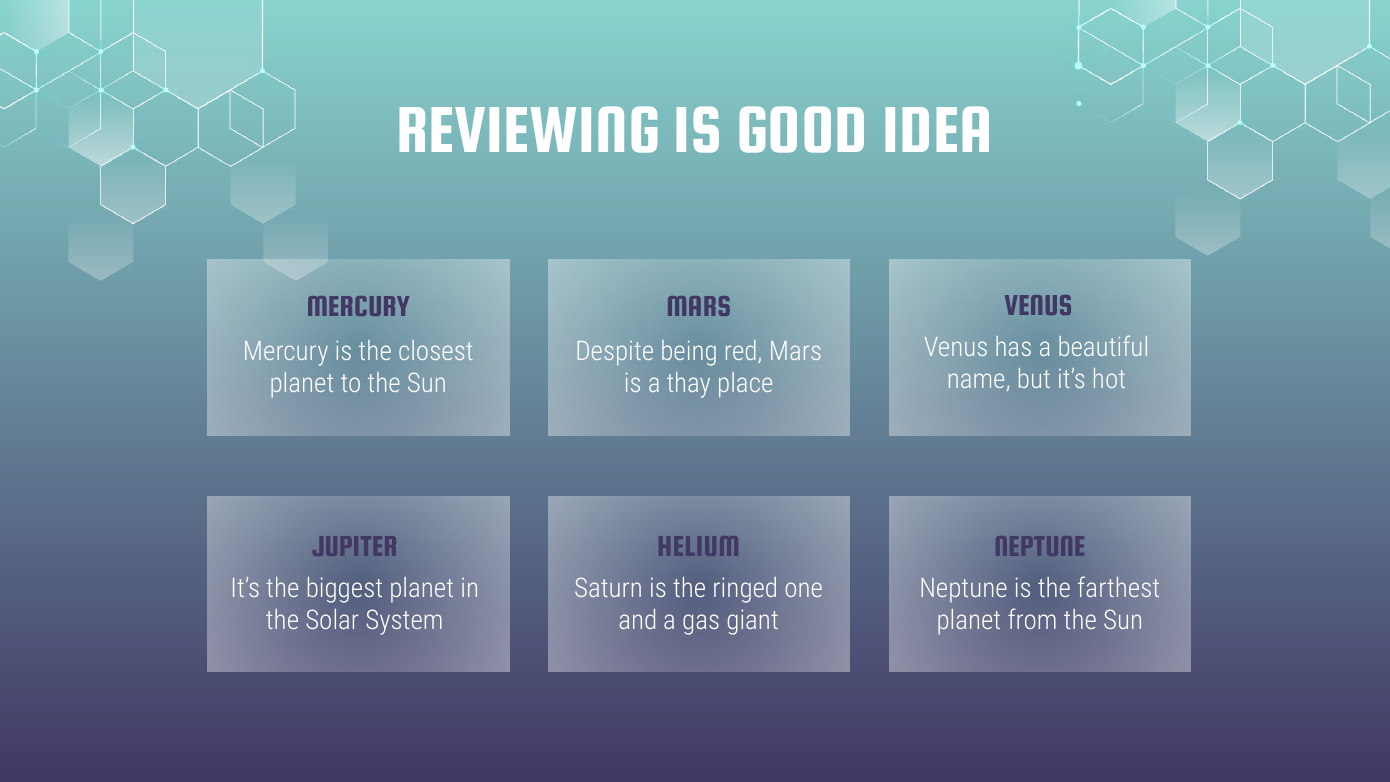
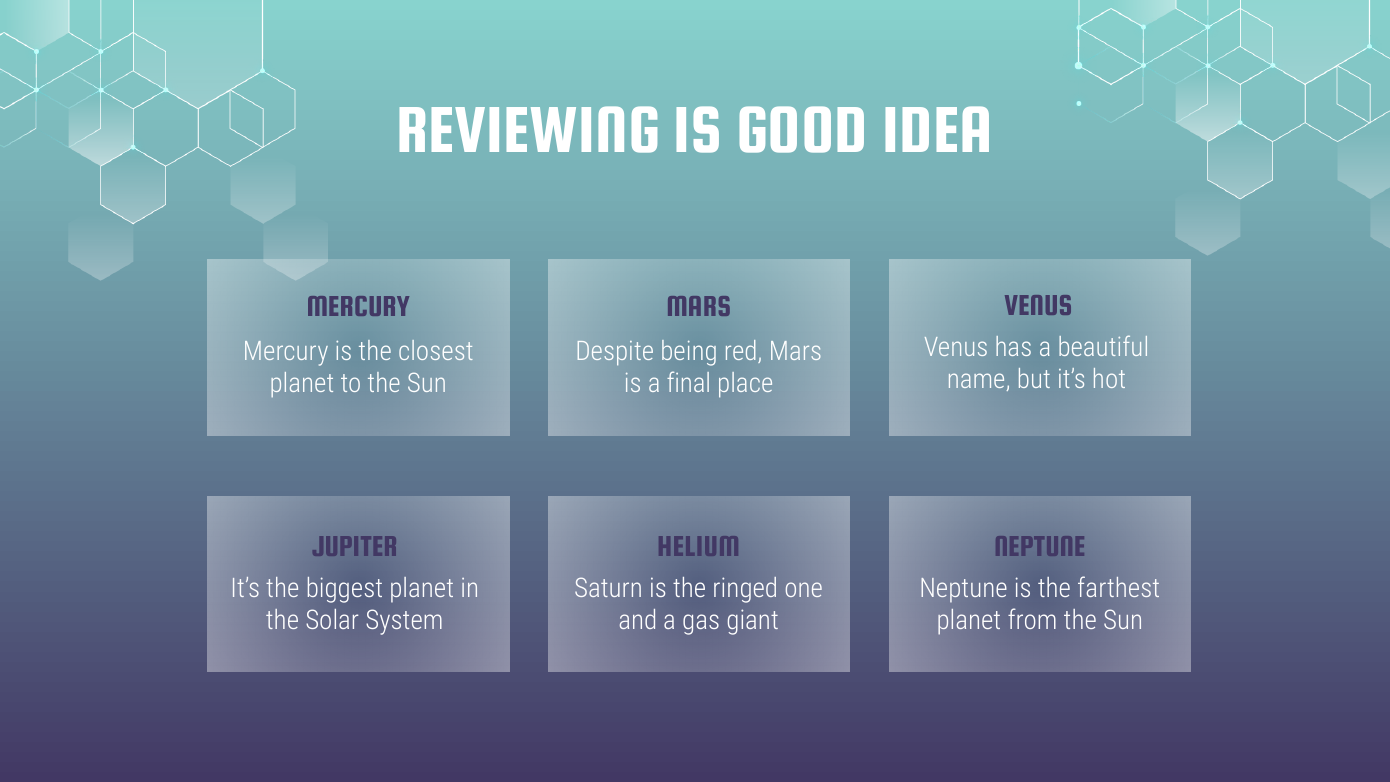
thay: thay -> final
